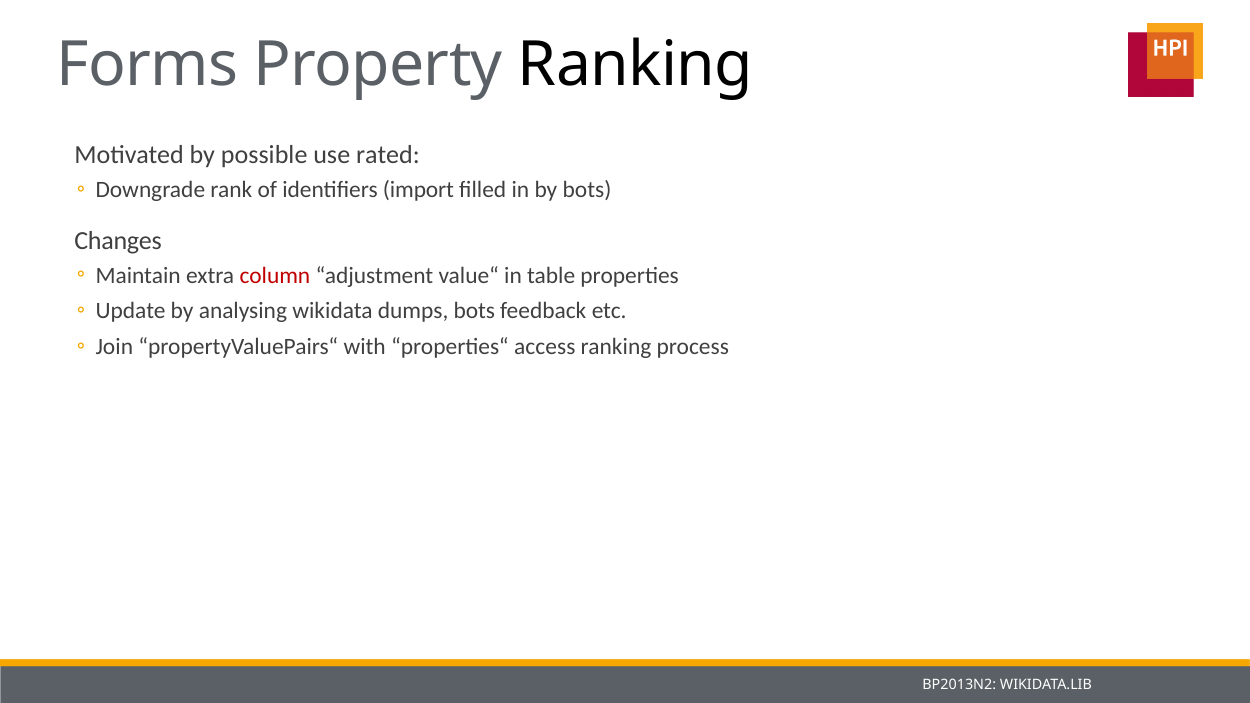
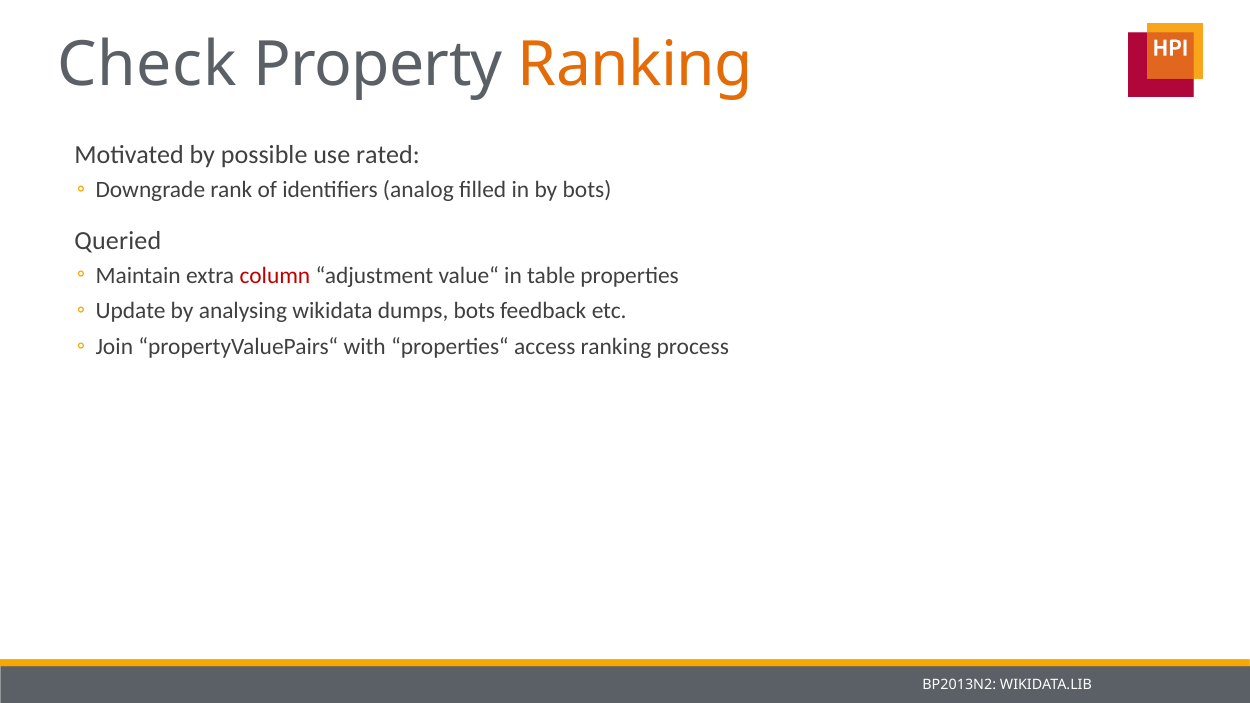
Forms: Forms -> Check
Ranking at (636, 65) colour: black -> orange
import: import -> analog
Changes: Changes -> Queried
